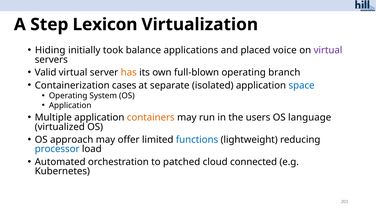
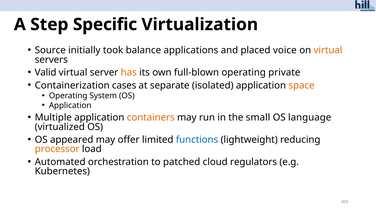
Lexicon: Lexicon -> Specific
Hiding: Hiding -> Source
virtual at (328, 50) colour: purple -> orange
branch: branch -> private
space colour: blue -> orange
users: users -> small
approach: approach -> appeared
processor colour: blue -> orange
connected: connected -> regulators
